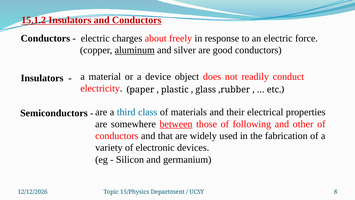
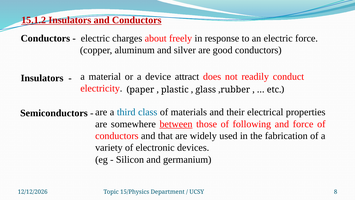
aluminum underline: present -> none
object: object -> attract
and other: other -> force
